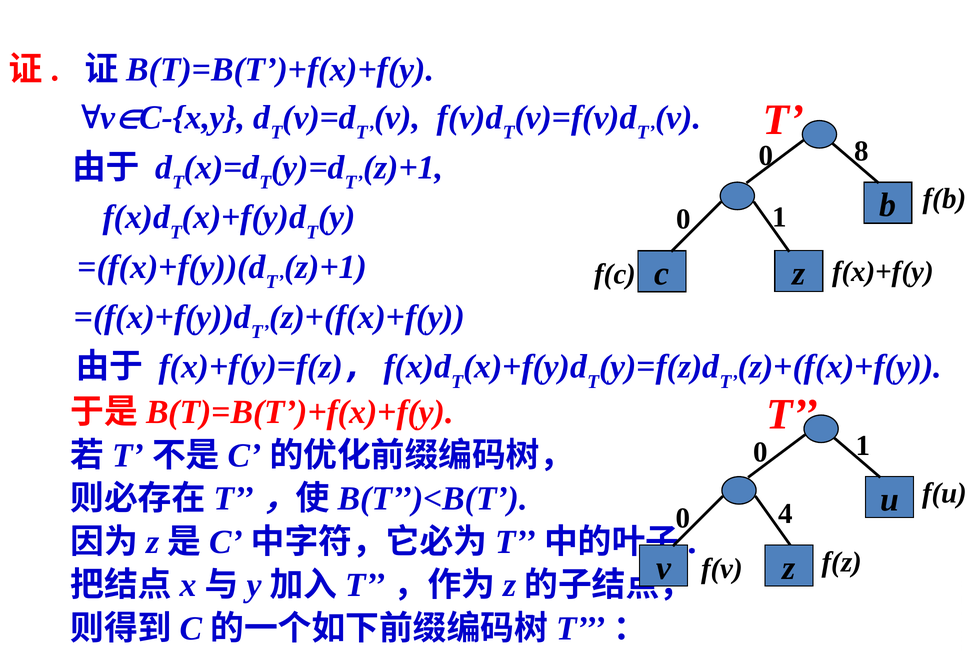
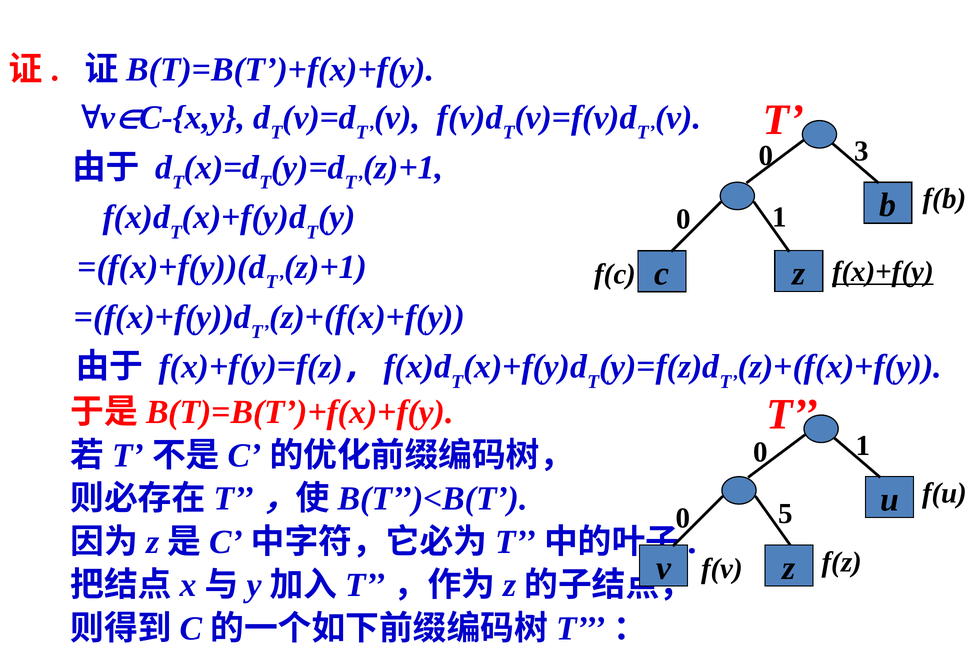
8: 8 -> 3
f(x)+f(y underline: none -> present
4: 4 -> 5
